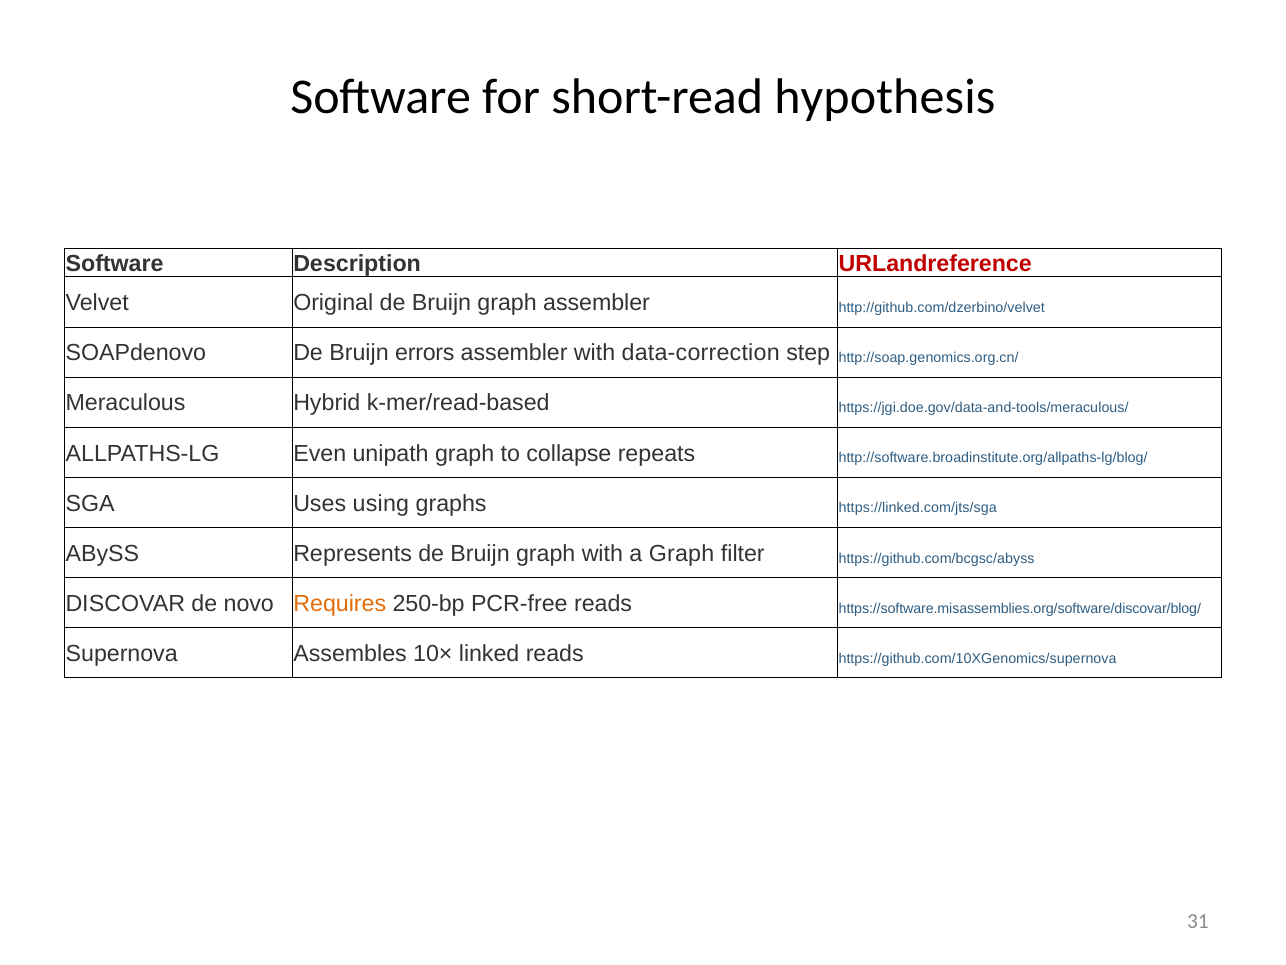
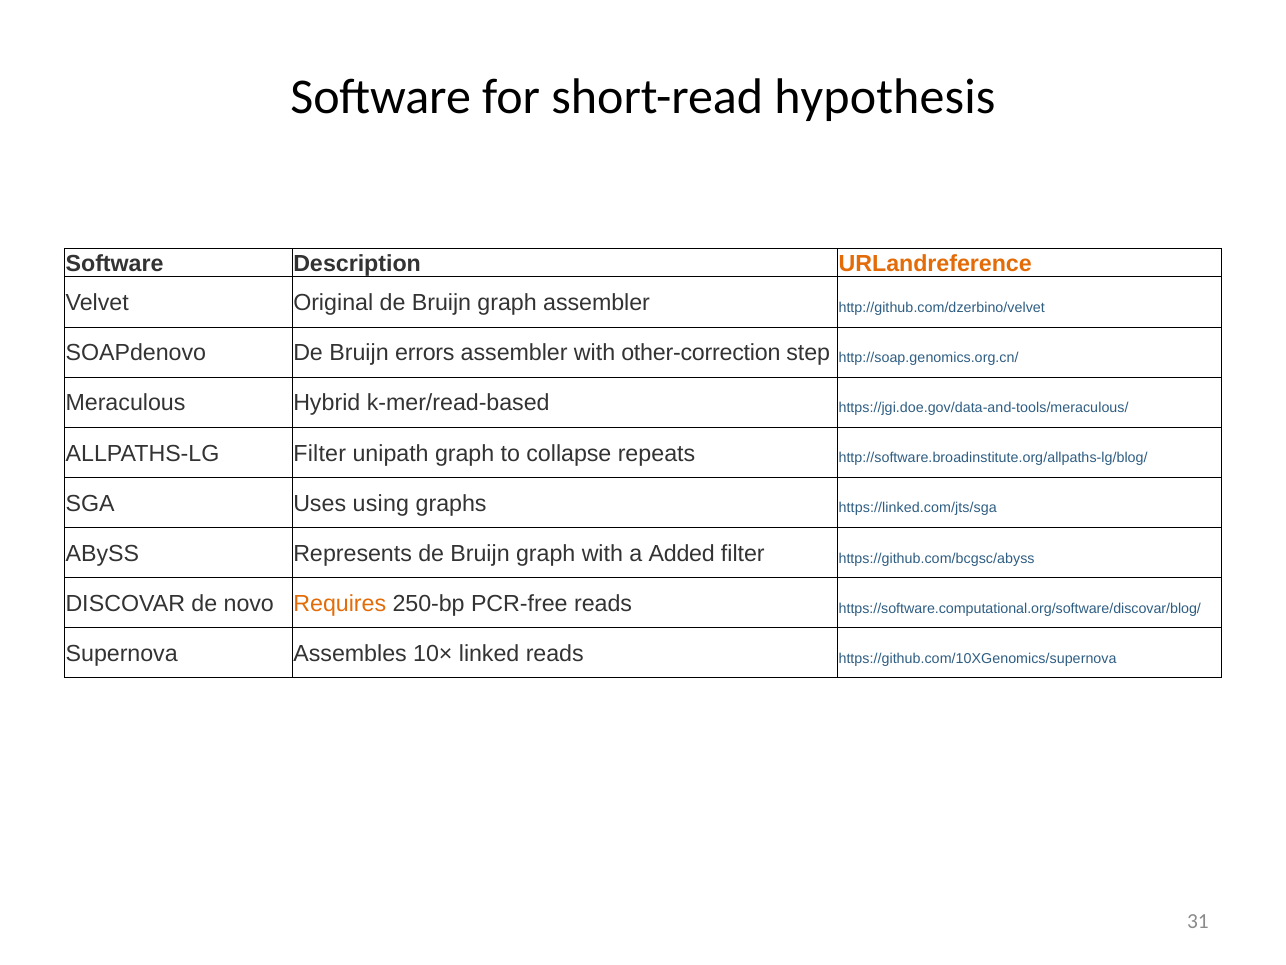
URLandreference colour: red -> orange
data-correction: data-correction -> other-correction
ALLPATHS-LG Even: Even -> Filter
a Graph: Graph -> Added
https://software.misassemblies.org/software/discovar/blog/: https://software.misassemblies.org/software/discovar/blog/ -> https://software.computational.org/software/discovar/blog/
